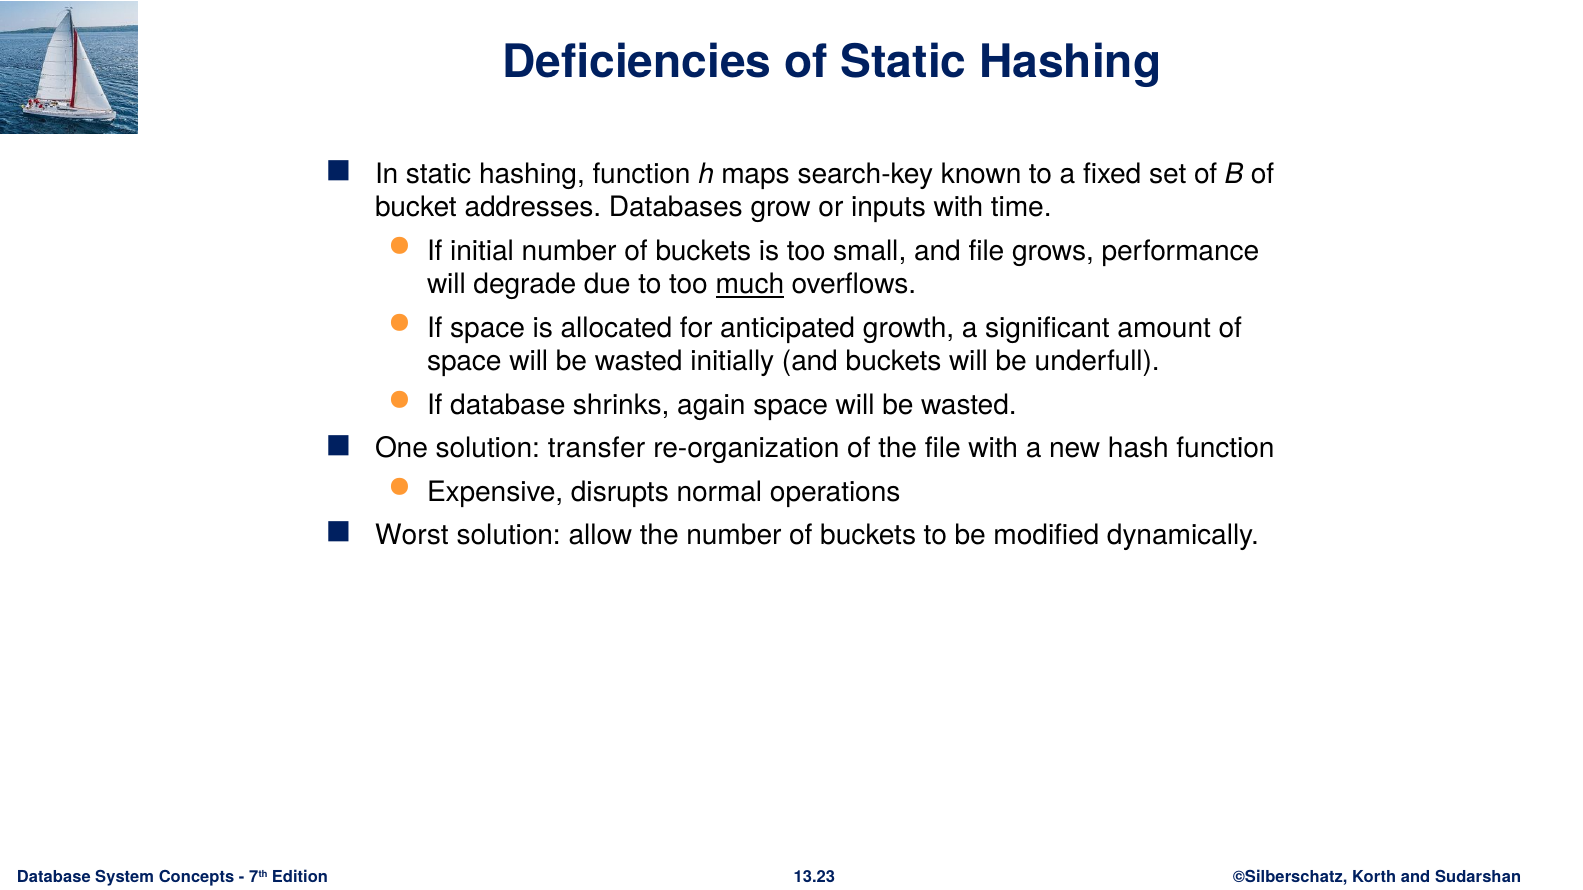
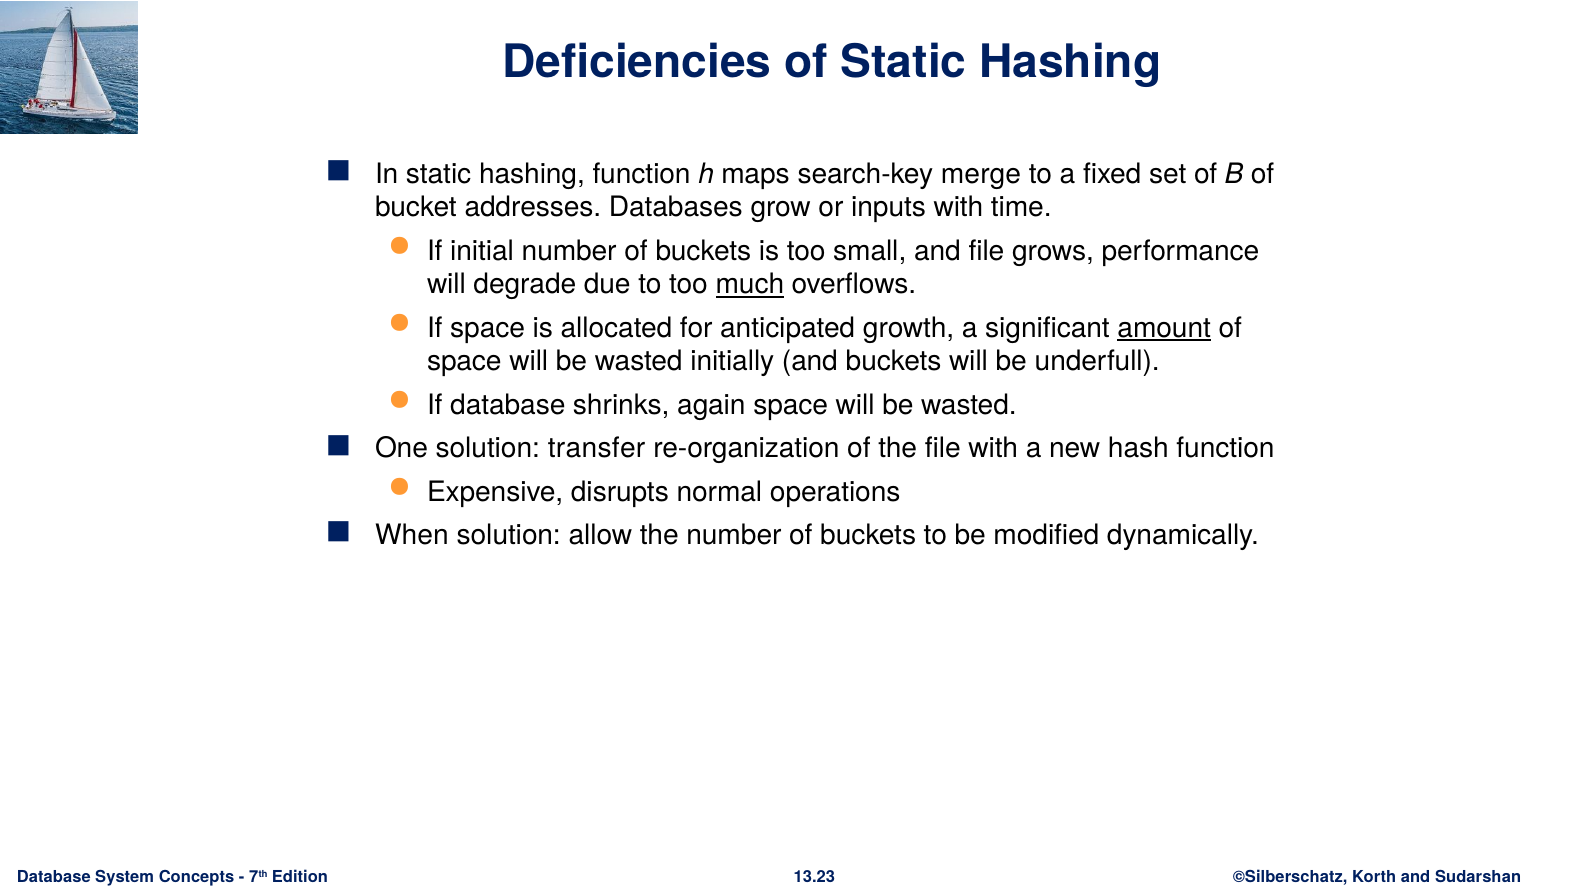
known: known -> merge
amount underline: none -> present
Worst: Worst -> When
